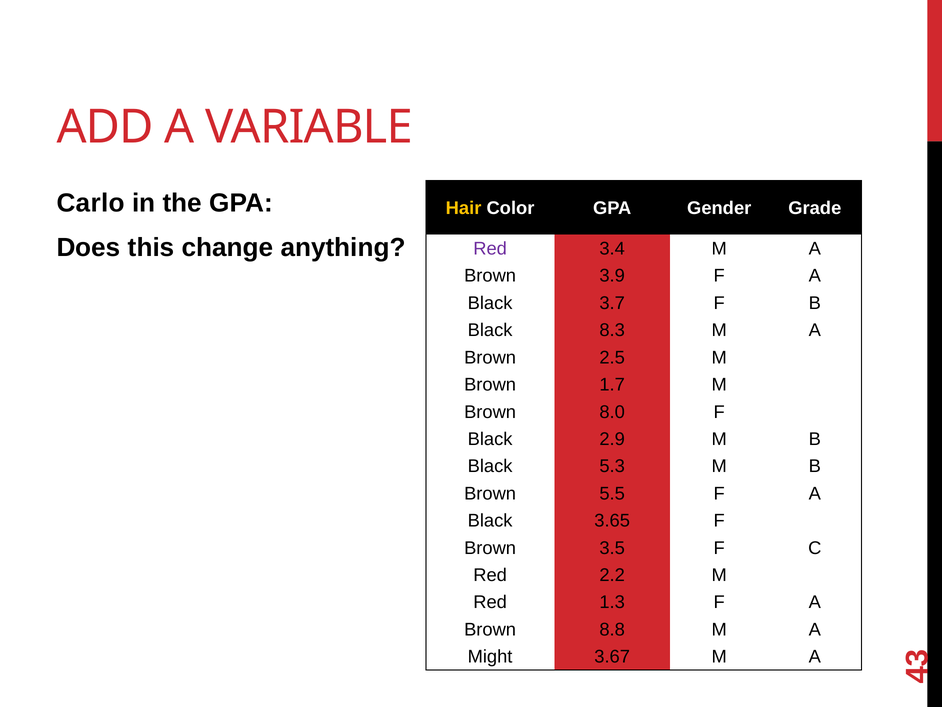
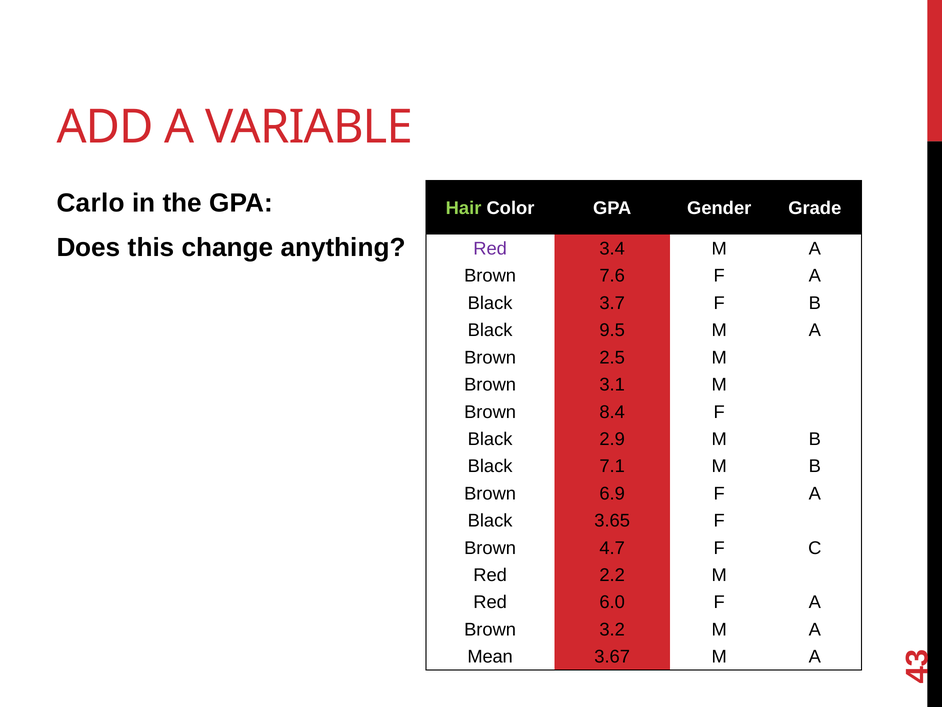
Hair colour: yellow -> light green
3.9: 3.9 -> 7.6
8.3: 8.3 -> 9.5
1.7: 1.7 -> 3.1
8.0: 8.0 -> 8.4
5.3: 5.3 -> 7.1
5.5: 5.5 -> 6.9
3.5: 3.5 -> 4.7
1.3: 1.3 -> 6.0
8.8: 8.8 -> 3.2
Might: Might -> Mean
